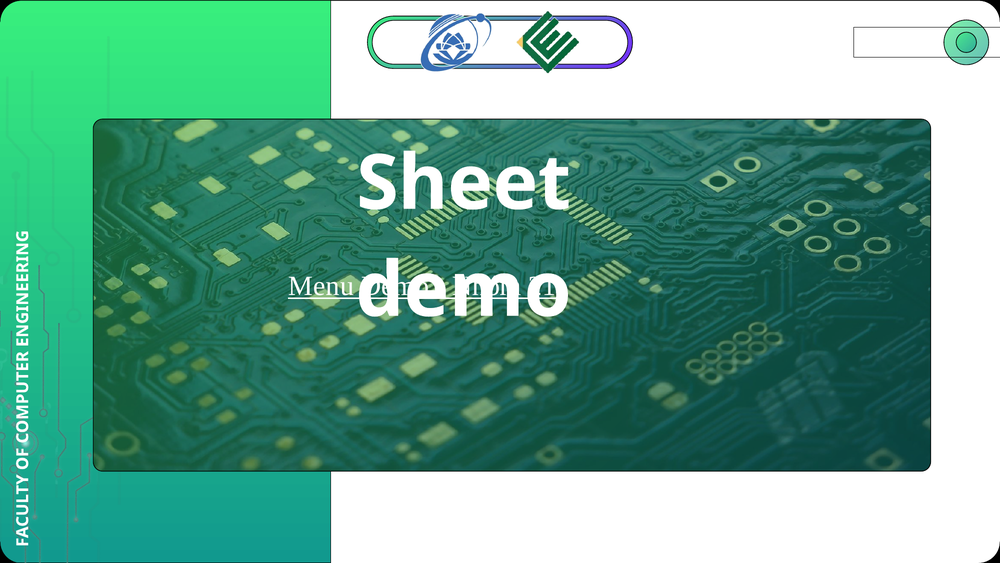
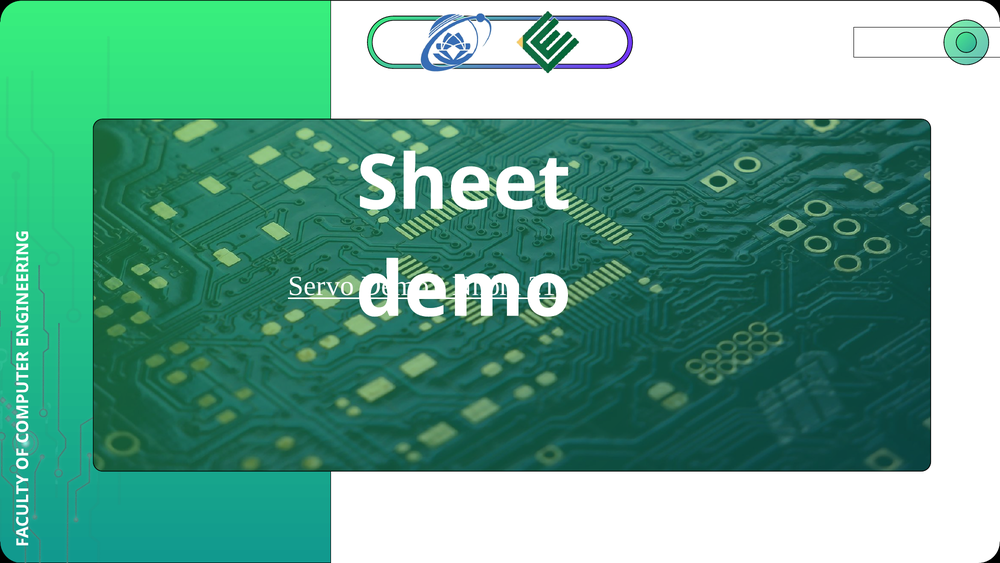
Menu: Menu -> Servo
